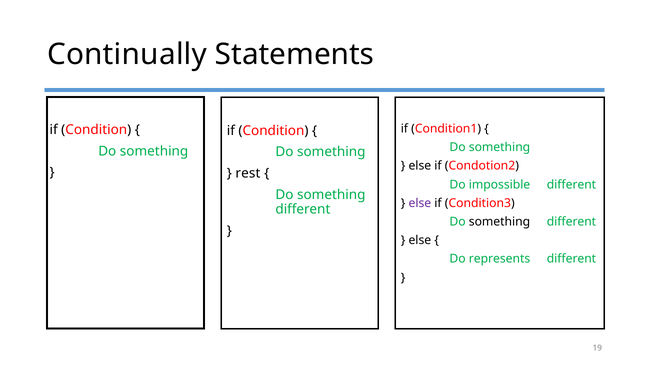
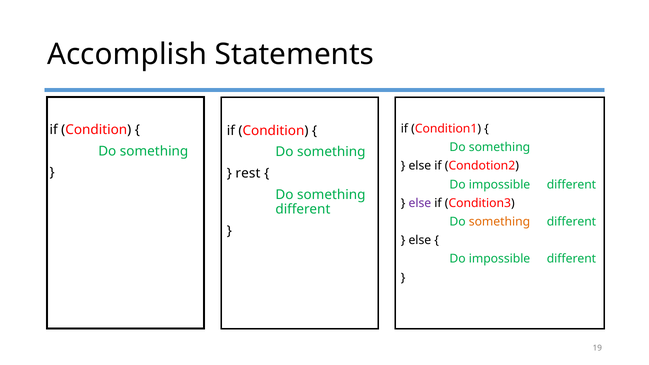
Continually: Continually -> Accomplish
something at (500, 222) colour: black -> orange
represents at (500, 259): represents -> impossible
